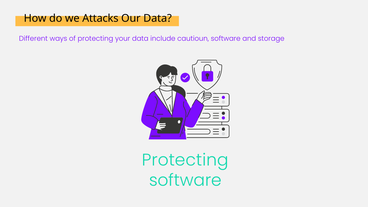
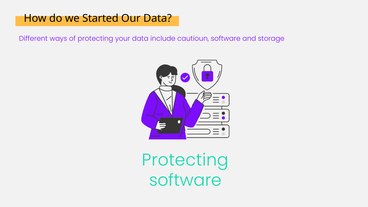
Attacks: Attacks -> Started
